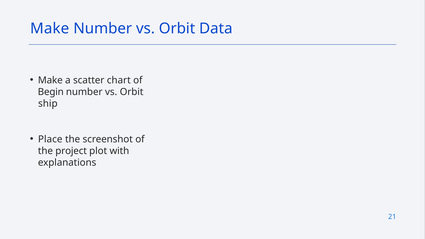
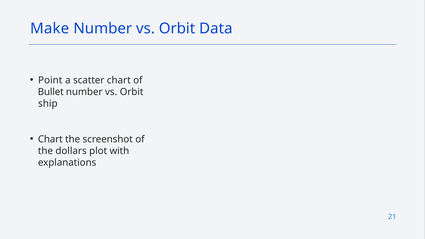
Make at (50, 80): Make -> Point
Begin: Begin -> Bullet
Place at (50, 139): Place -> Chart
project: project -> dollars
